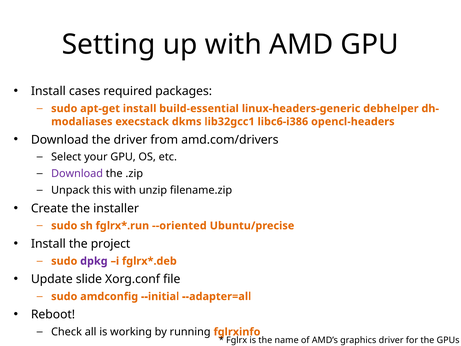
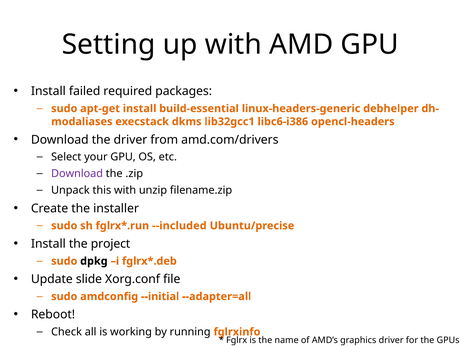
cases: cases -> failed
--oriented: --oriented -> --included
dpkg colour: purple -> black
